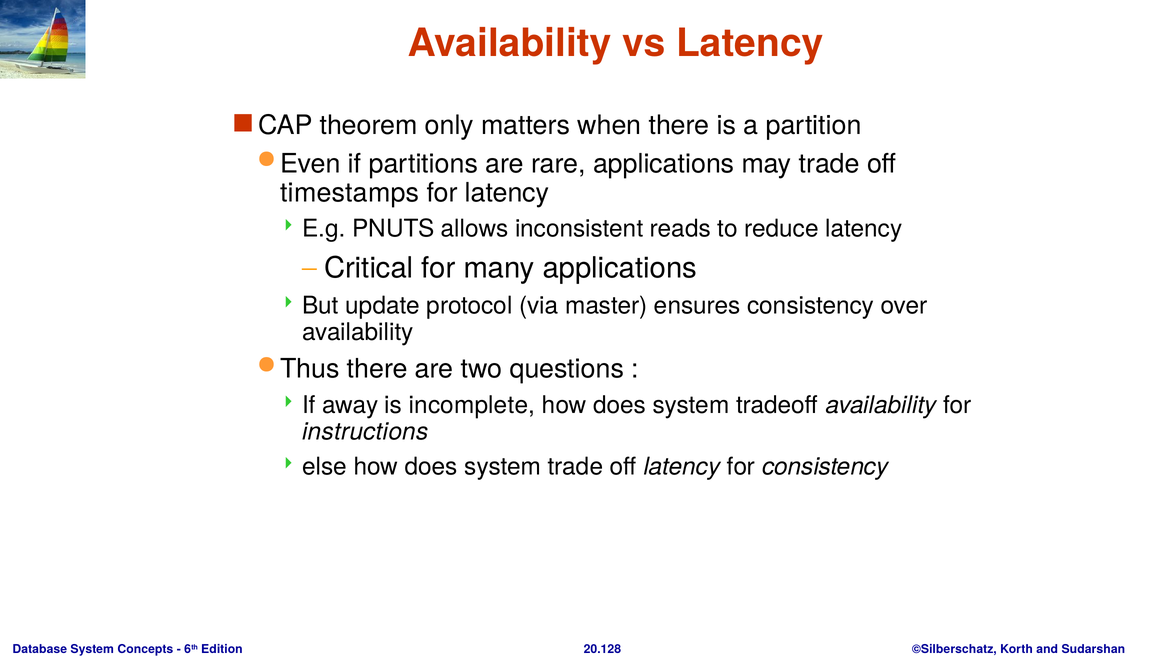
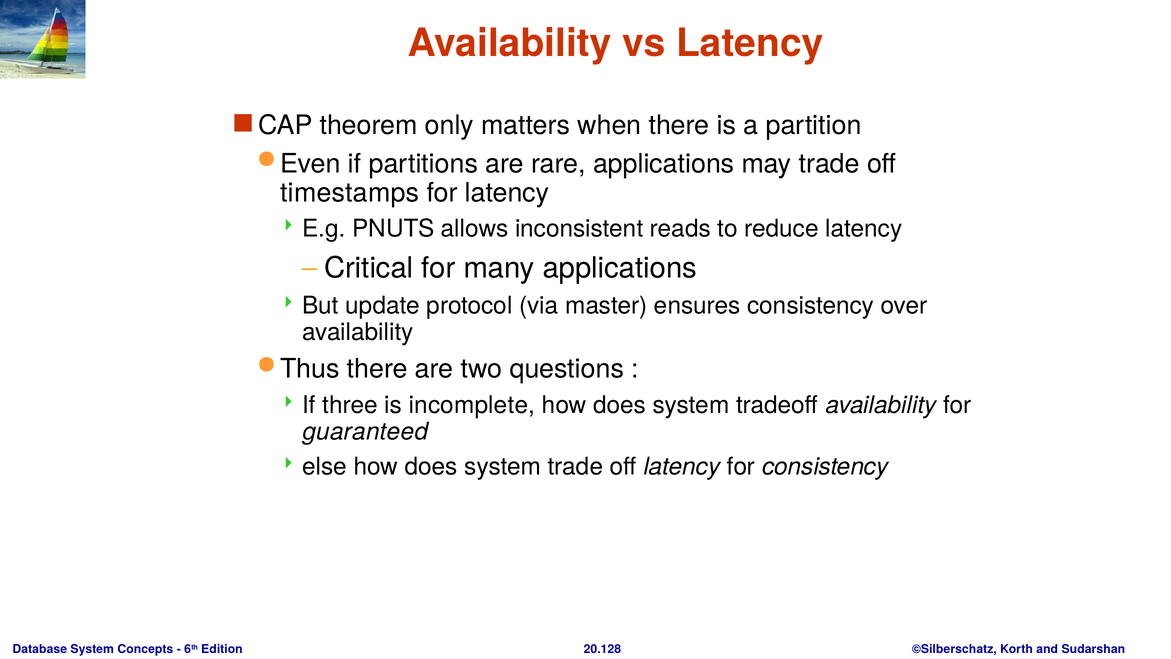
away: away -> three
instructions: instructions -> guaranteed
